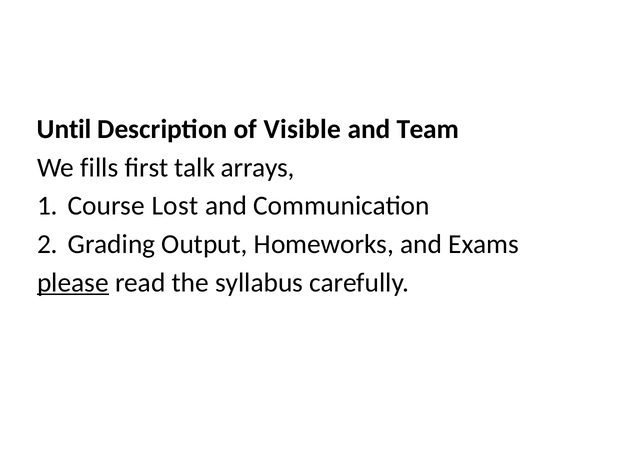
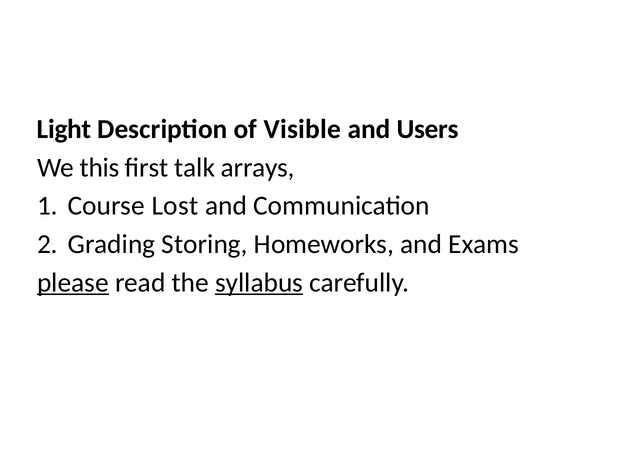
Until: Until -> Light
Team: Team -> Users
fills: fills -> this
Output: Output -> Storing
syllabus underline: none -> present
